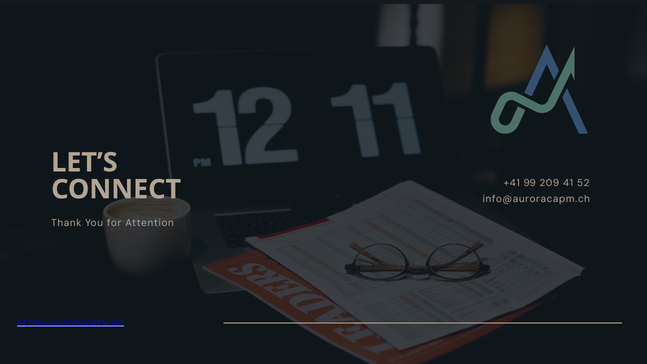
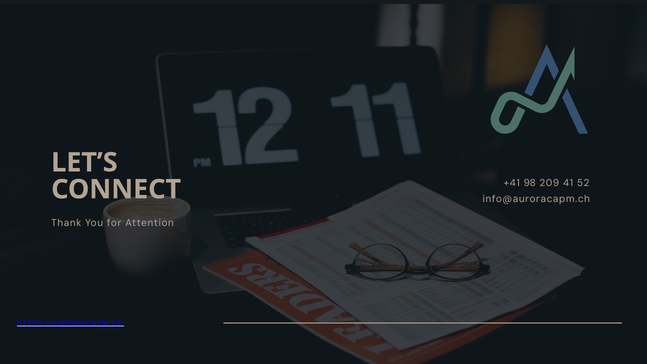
99: 99 -> 98
